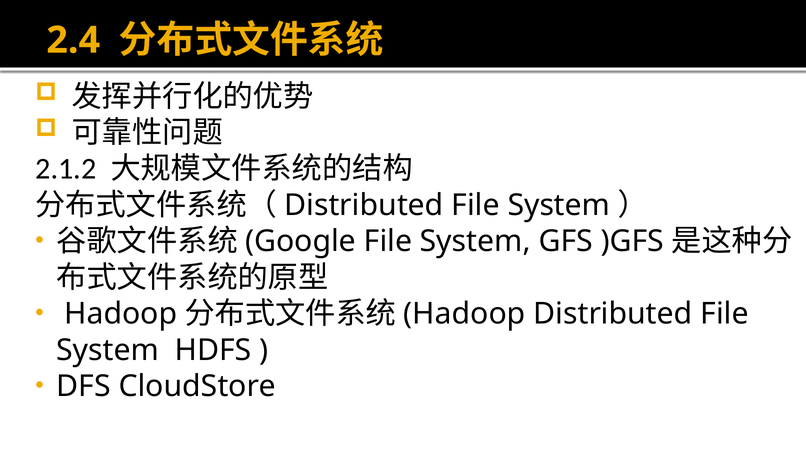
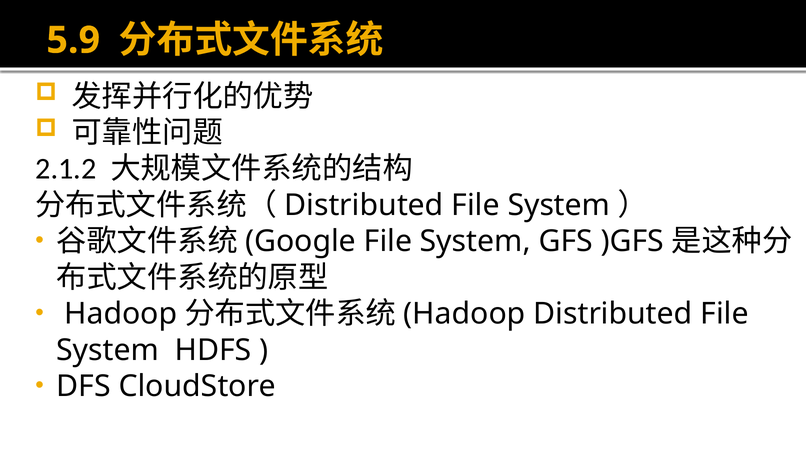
2.4: 2.4 -> 5.9
